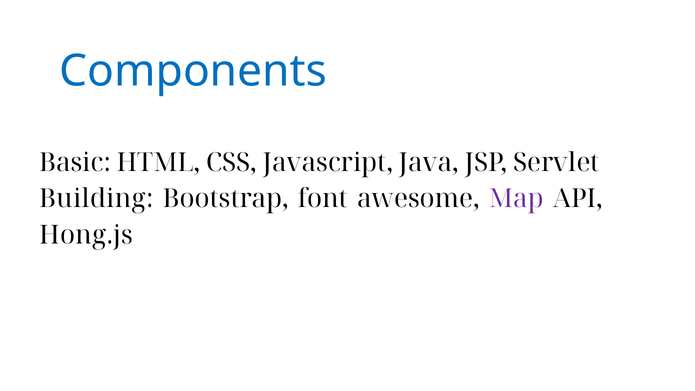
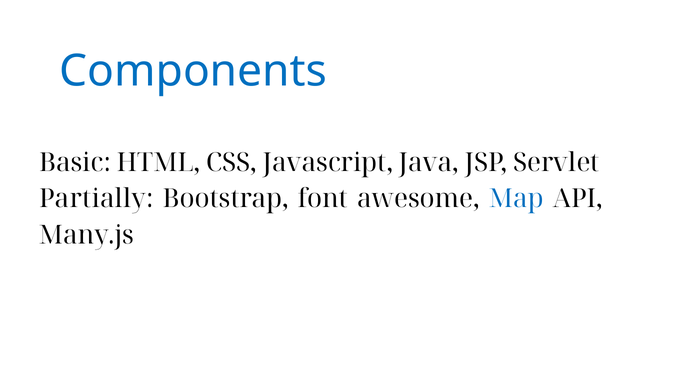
Building: Building -> Partially
Map colour: purple -> blue
Hong.js: Hong.js -> Many.js
